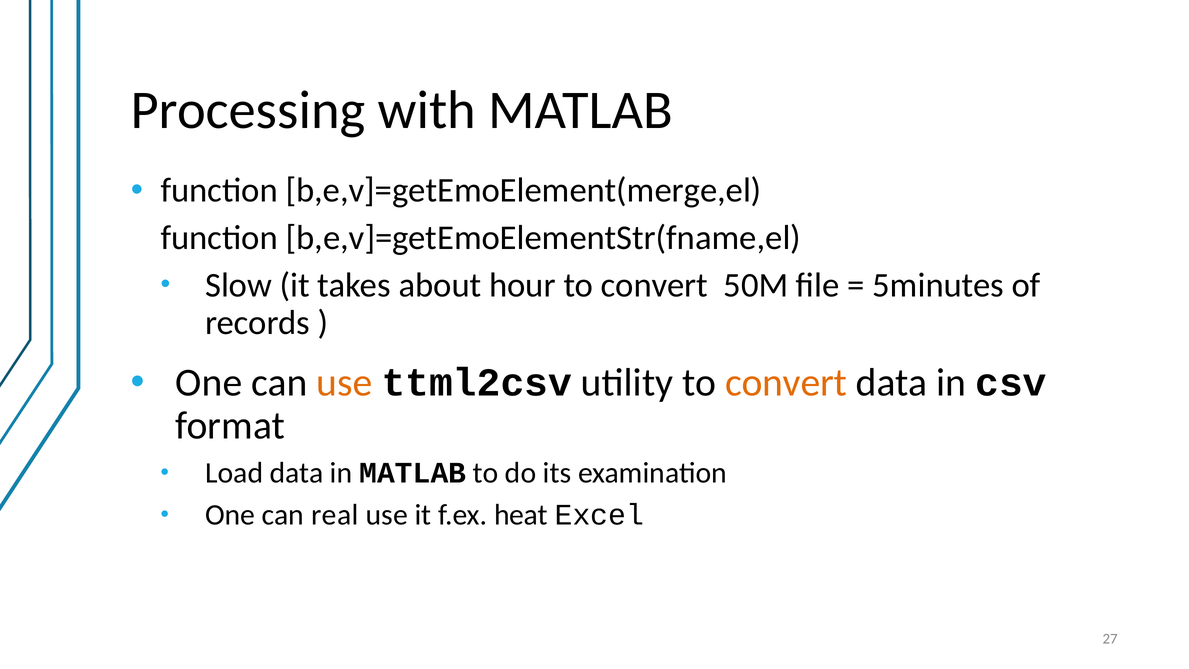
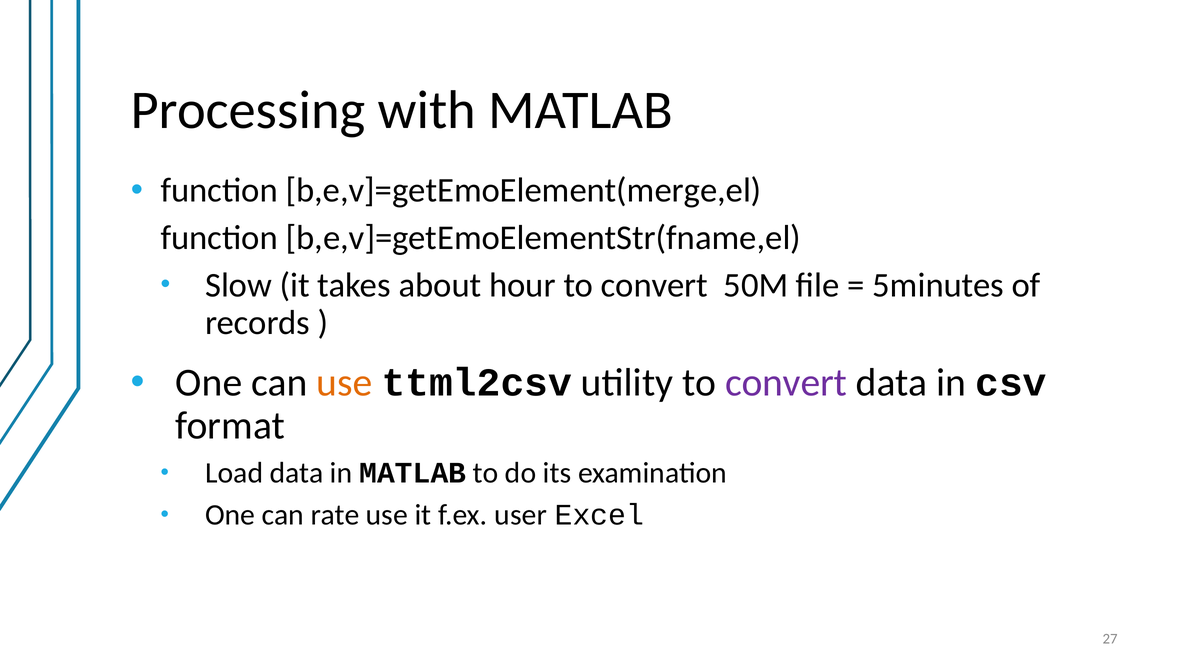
convert at (786, 383) colour: orange -> purple
real: real -> rate
heat: heat -> user
